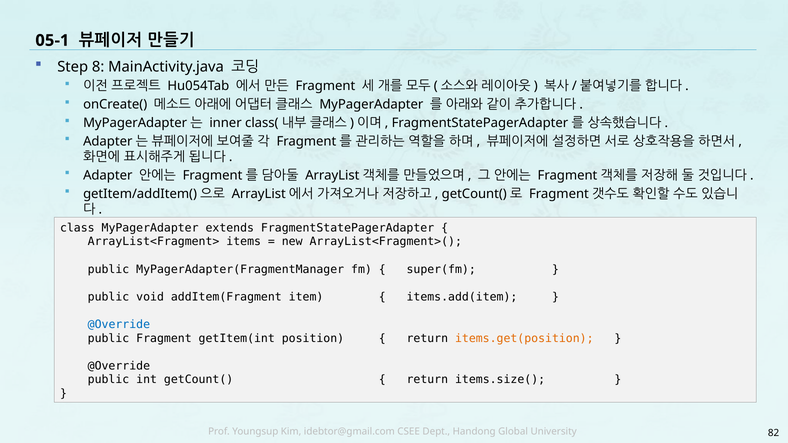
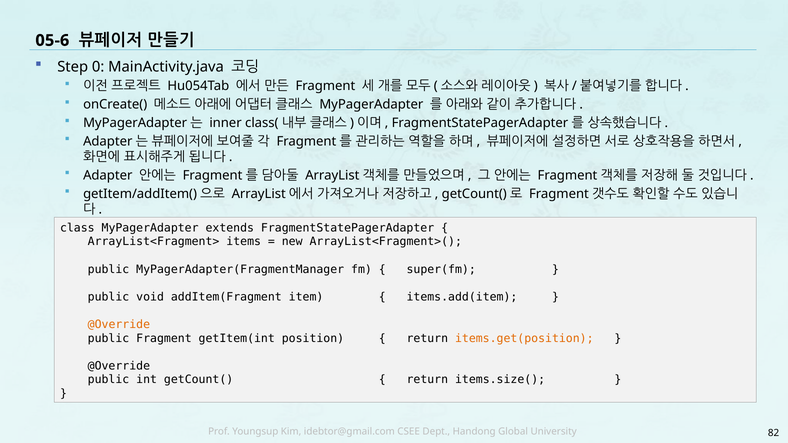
05-1: 05-1 -> 05-6
8: 8 -> 0
@Override at (119, 325) colour: blue -> orange
